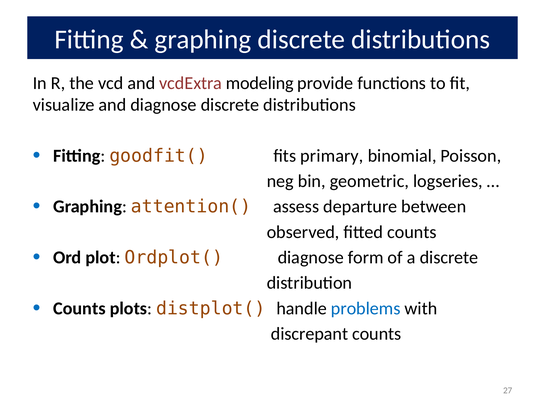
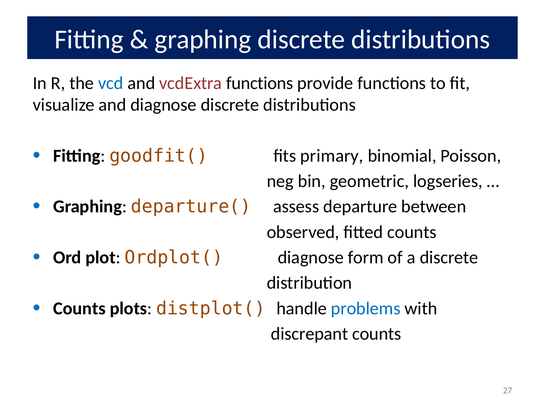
vcd colour: black -> blue
vcdExtra modeling: modeling -> functions
attention(: attention( -> departure(
